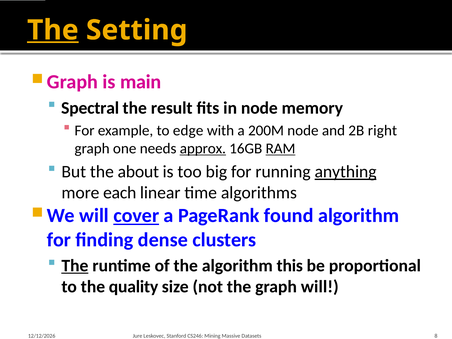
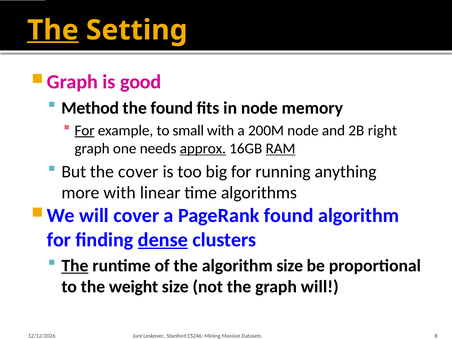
main: main -> good
Spectral: Spectral -> Method
the result: result -> found
For at (85, 130) underline: none -> present
edge: edge -> small
the about: about -> cover
anything underline: present -> none
more each: each -> with
cover at (136, 216) underline: present -> none
dense underline: none -> present
algorithm this: this -> size
quality: quality -> weight
